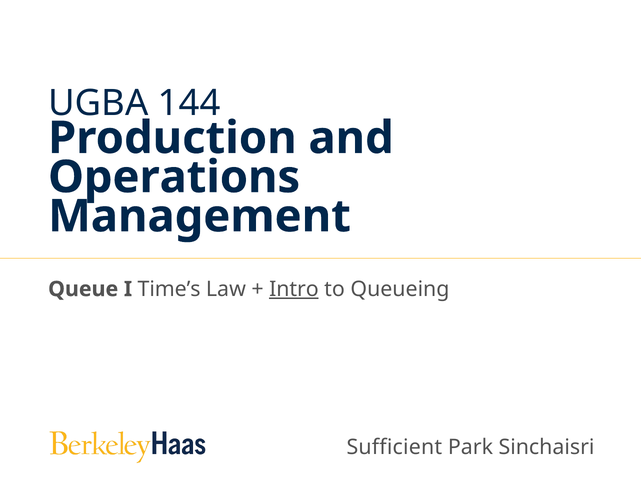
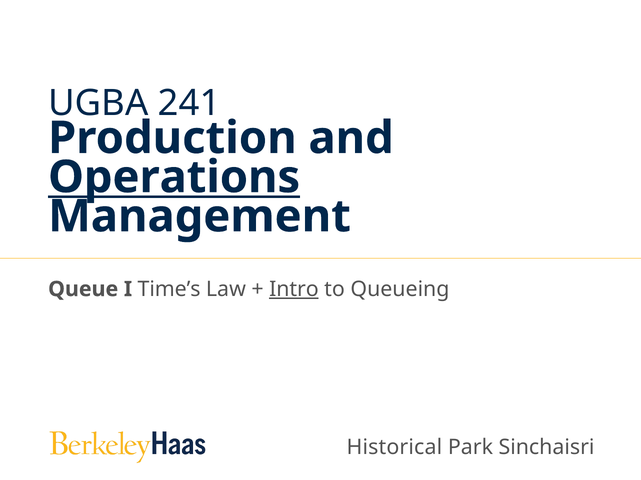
144: 144 -> 241
Operations underline: none -> present
Sufficient: Sufficient -> Historical
